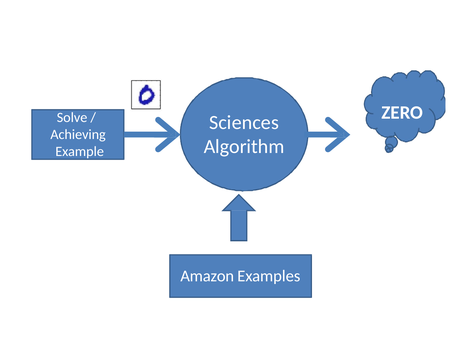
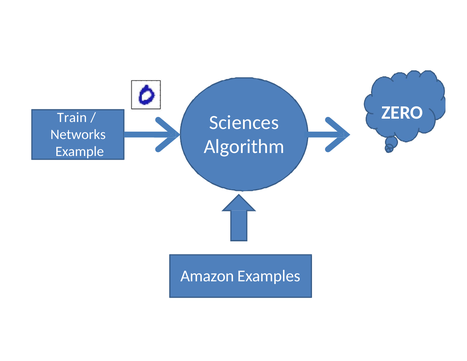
Solve: Solve -> Train
Achieving: Achieving -> Networks
